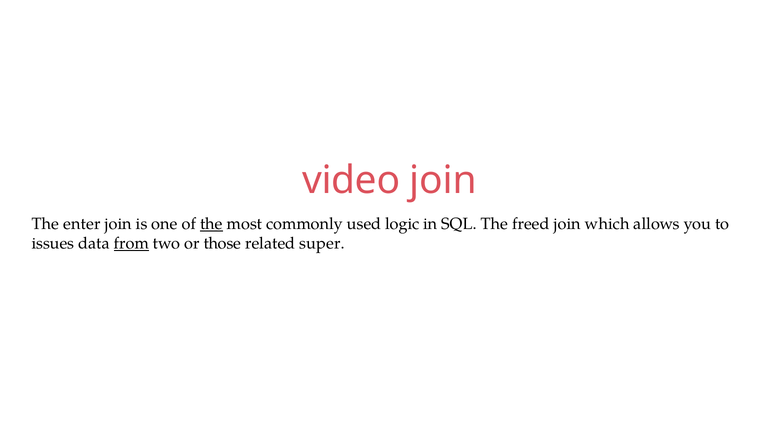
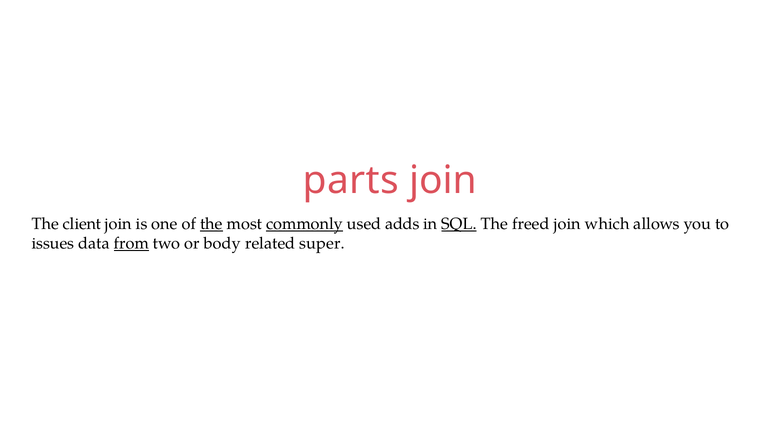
video: video -> parts
enter: enter -> client
commonly underline: none -> present
logic: logic -> adds
SQL underline: none -> present
those: those -> body
